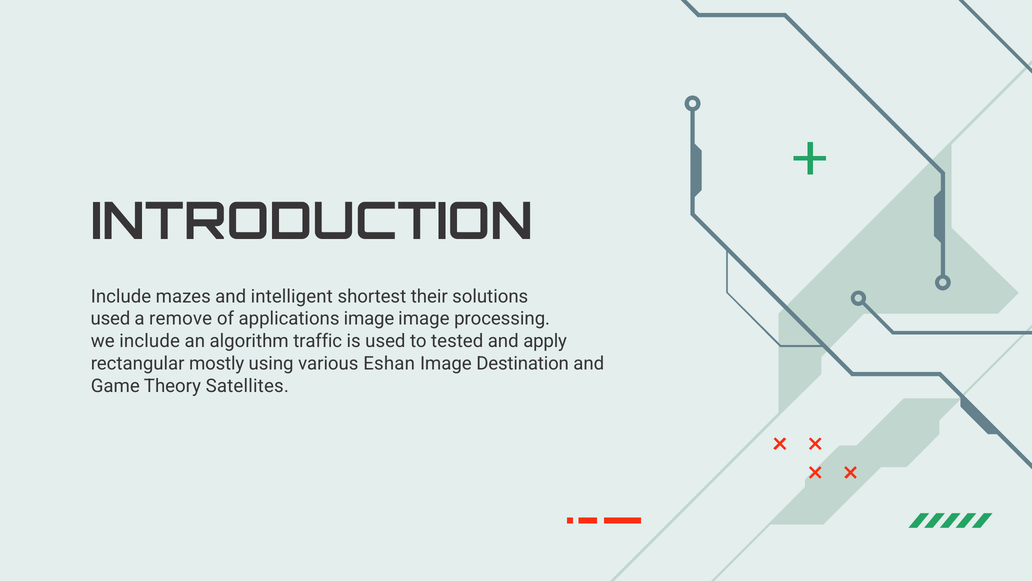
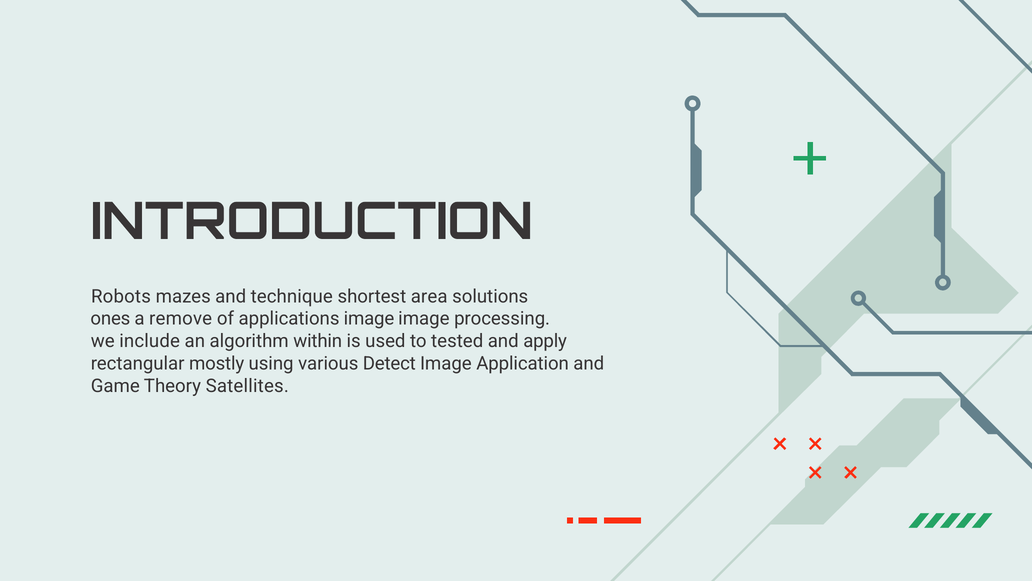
Include at (121, 296): Include -> Robots
intelligent: intelligent -> technique
their: their -> area
used at (110, 319): used -> ones
traffic: traffic -> within
Eshan: Eshan -> Detect
Destination: Destination -> Application
